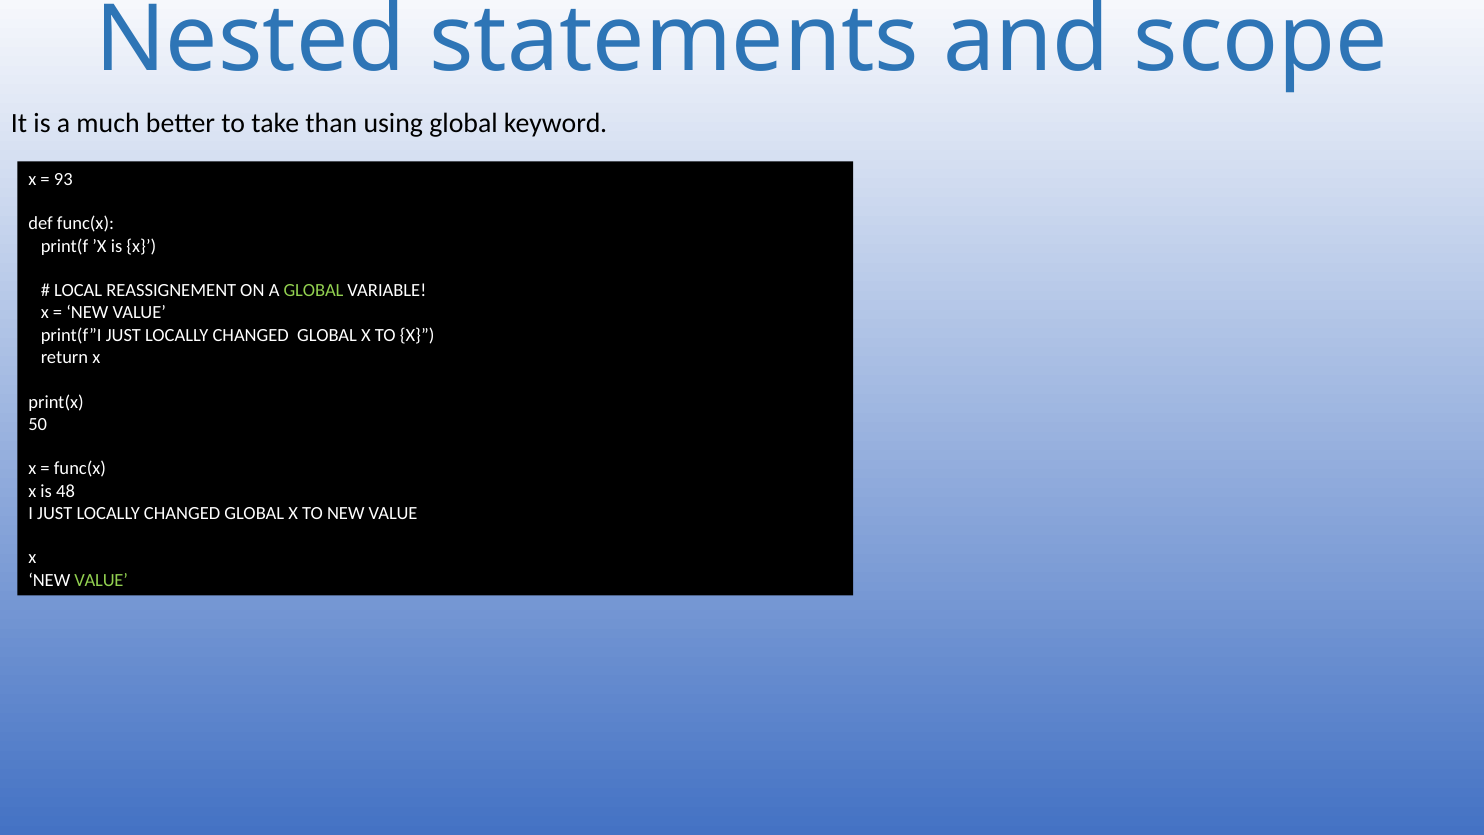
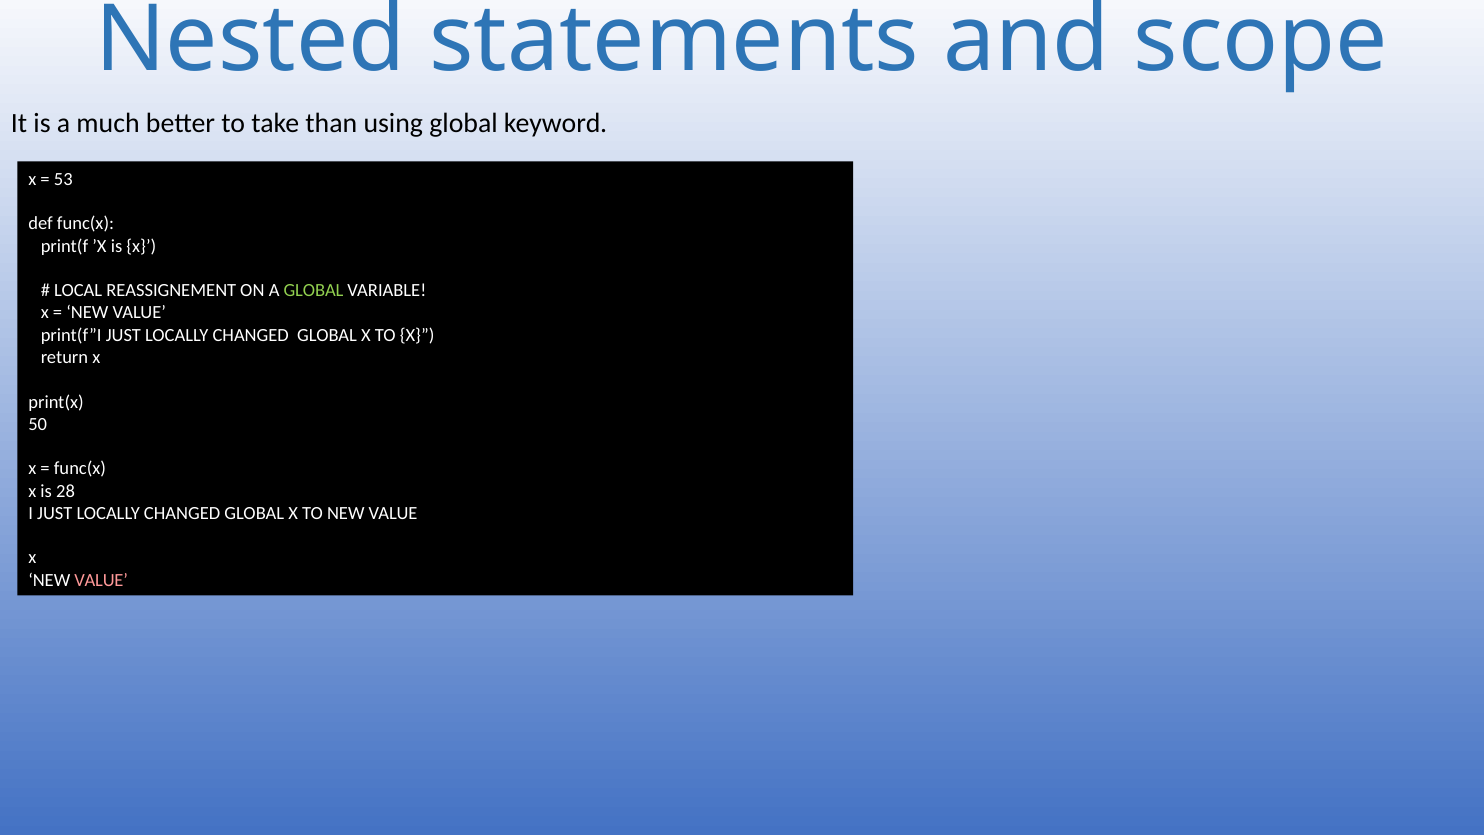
93: 93 -> 53
48: 48 -> 28
VALUE at (101, 580) colour: light green -> pink
